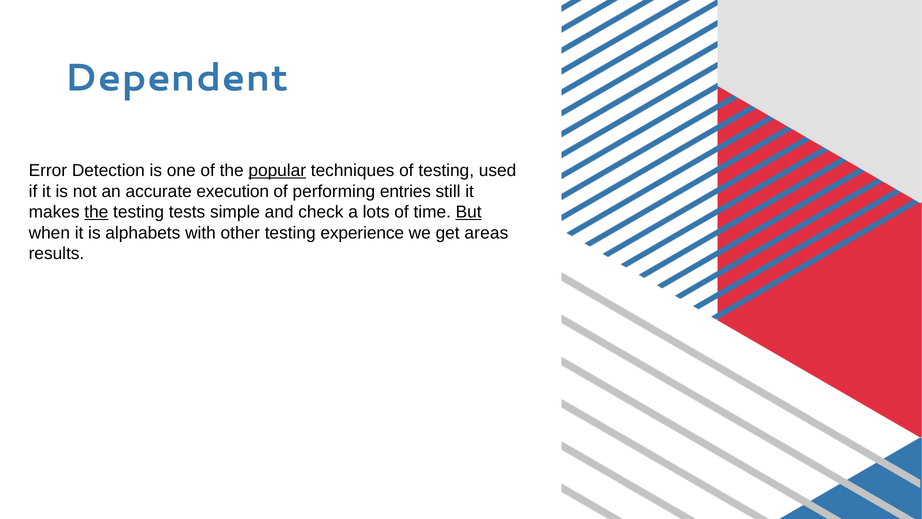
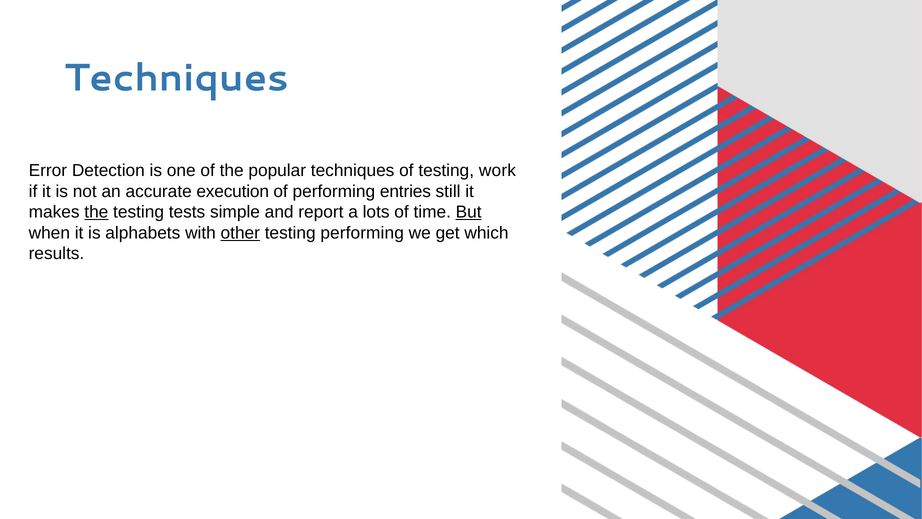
Dependent at (176, 78): Dependent -> Techniques
popular underline: present -> none
used: used -> work
check: check -> report
other underline: none -> present
testing experience: experience -> performing
areas: areas -> which
